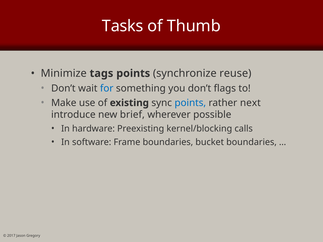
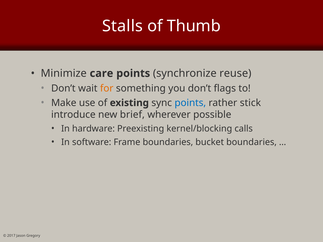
Tasks: Tasks -> Stalls
tags: tags -> care
for colour: blue -> orange
next: next -> stick
